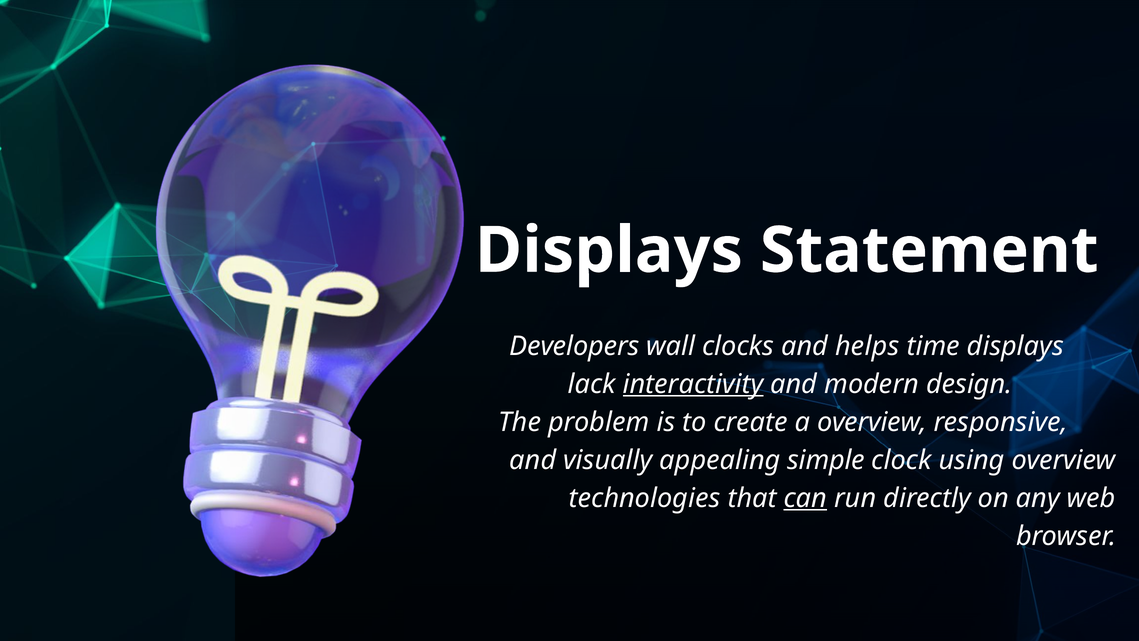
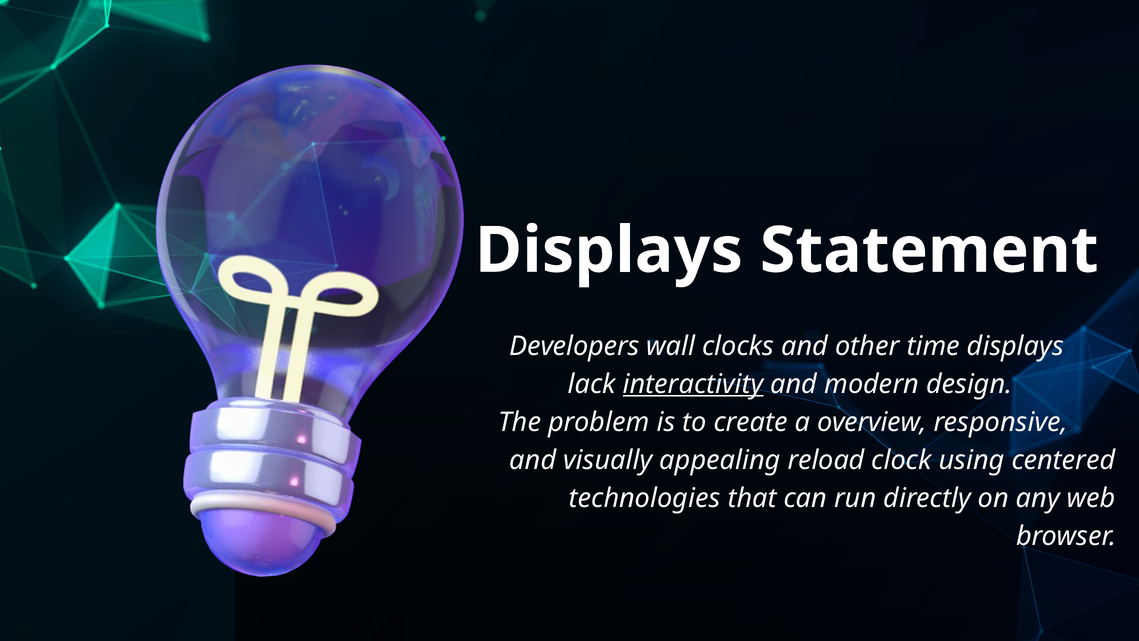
helps: helps -> other
simple: simple -> reload
using overview: overview -> centered
can underline: present -> none
